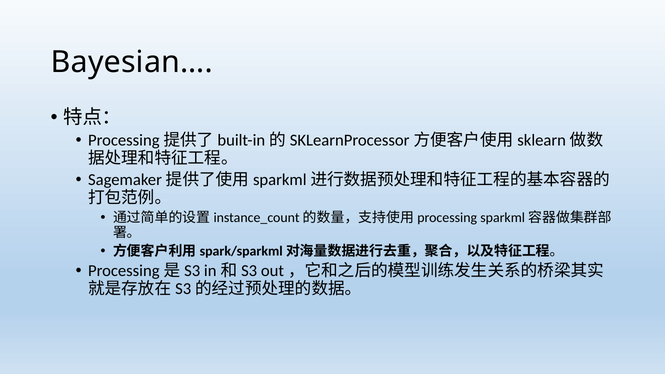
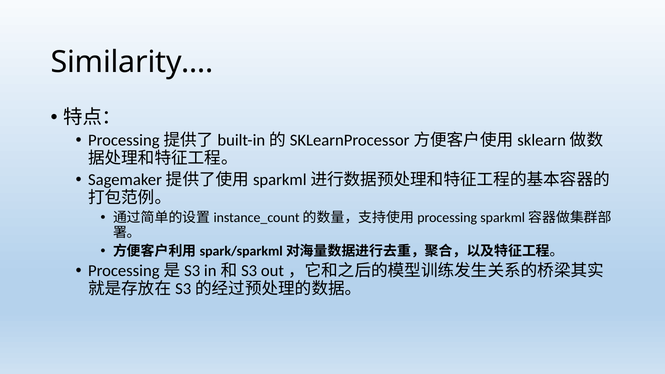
Bayesian…: Bayesian… -> Similarity…
